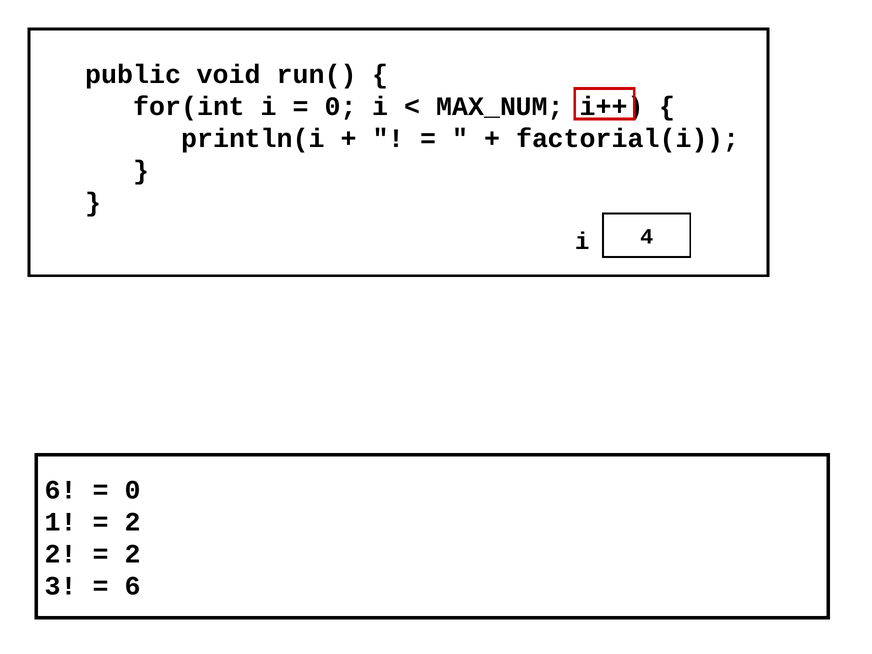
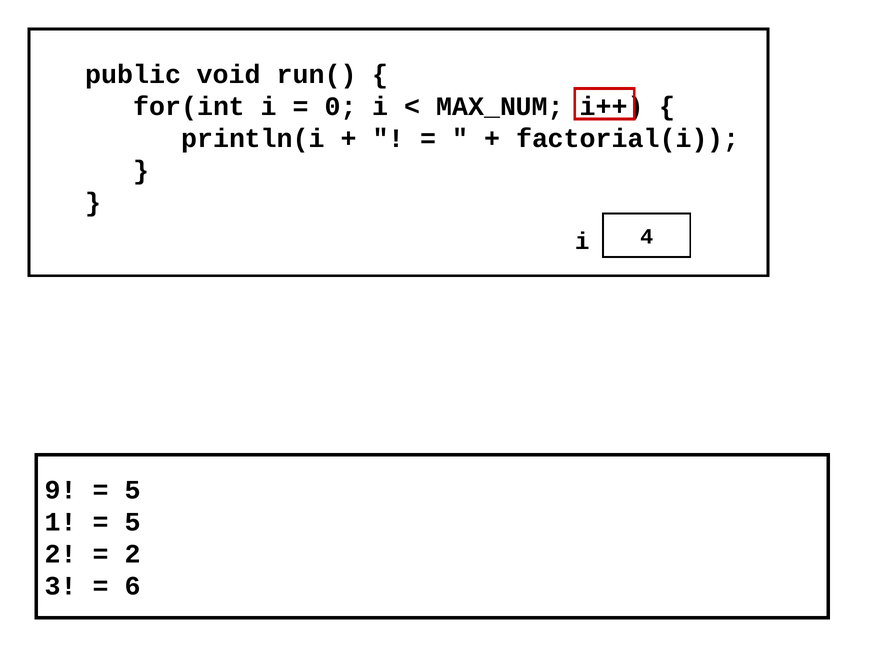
6 at (61, 490): 6 -> 9
0 at (133, 490): 0 -> 5
2 at (133, 522): 2 -> 5
